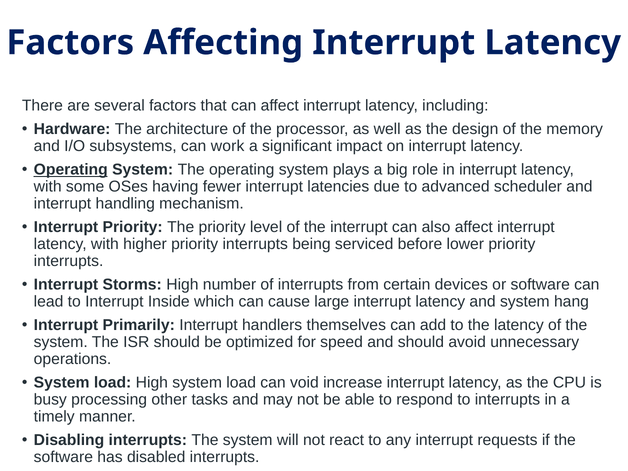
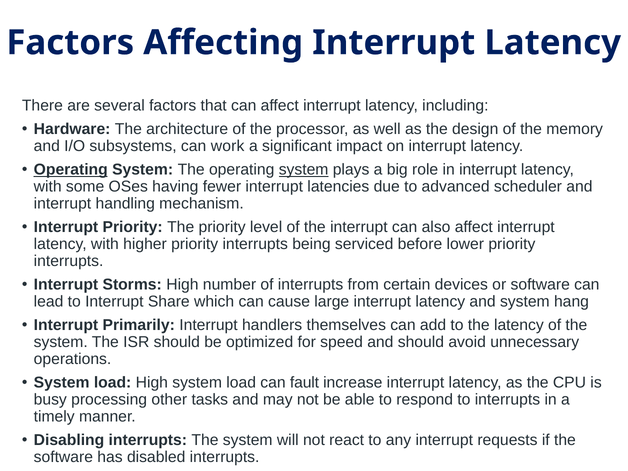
system at (304, 170) underline: none -> present
Inside: Inside -> Share
void: void -> fault
